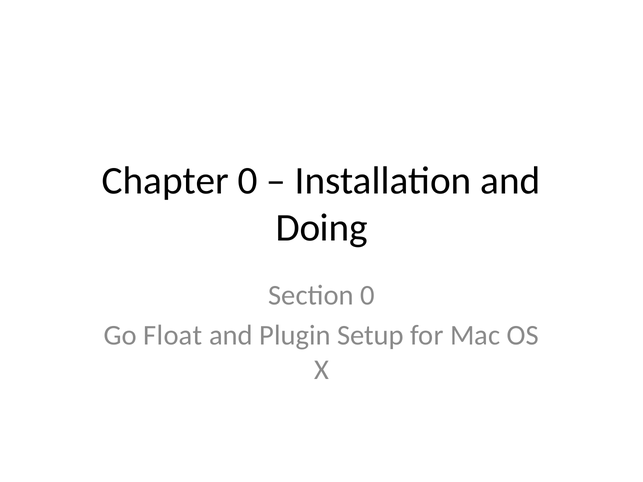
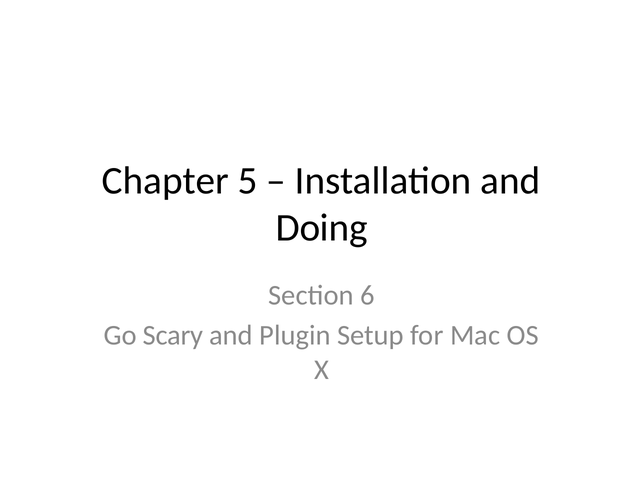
Chapter 0: 0 -> 5
Section 0: 0 -> 6
Float: Float -> Scary
